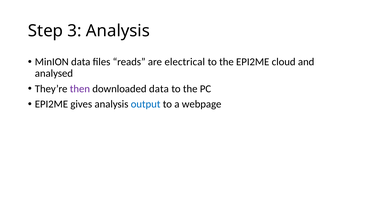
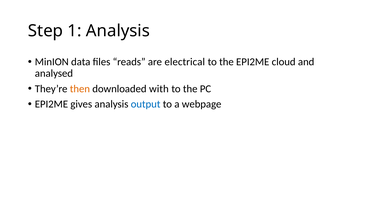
3: 3 -> 1
then colour: purple -> orange
downloaded data: data -> with
